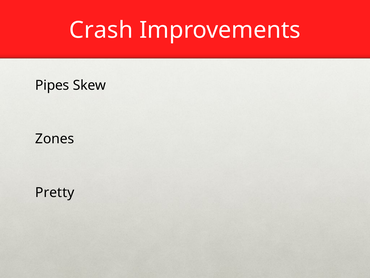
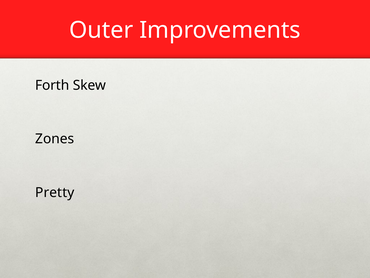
Crash: Crash -> Outer
Pipes: Pipes -> Forth
